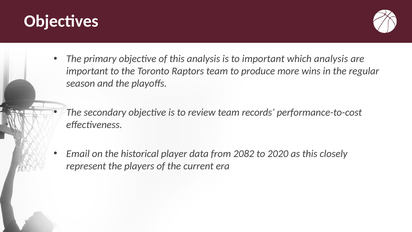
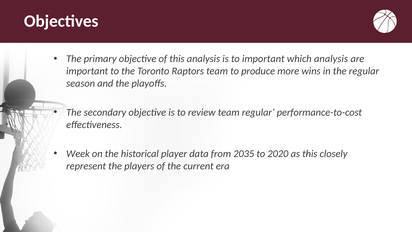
team records: records -> regular
Email: Email -> Week
2082: 2082 -> 2035
